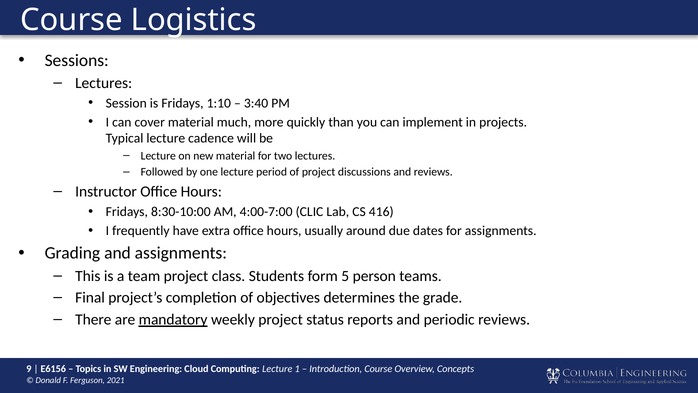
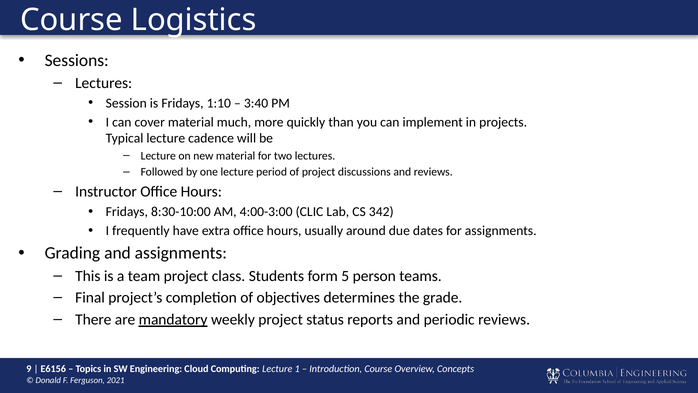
4:00-7:00: 4:00-7:00 -> 4:00-3:00
416: 416 -> 342
